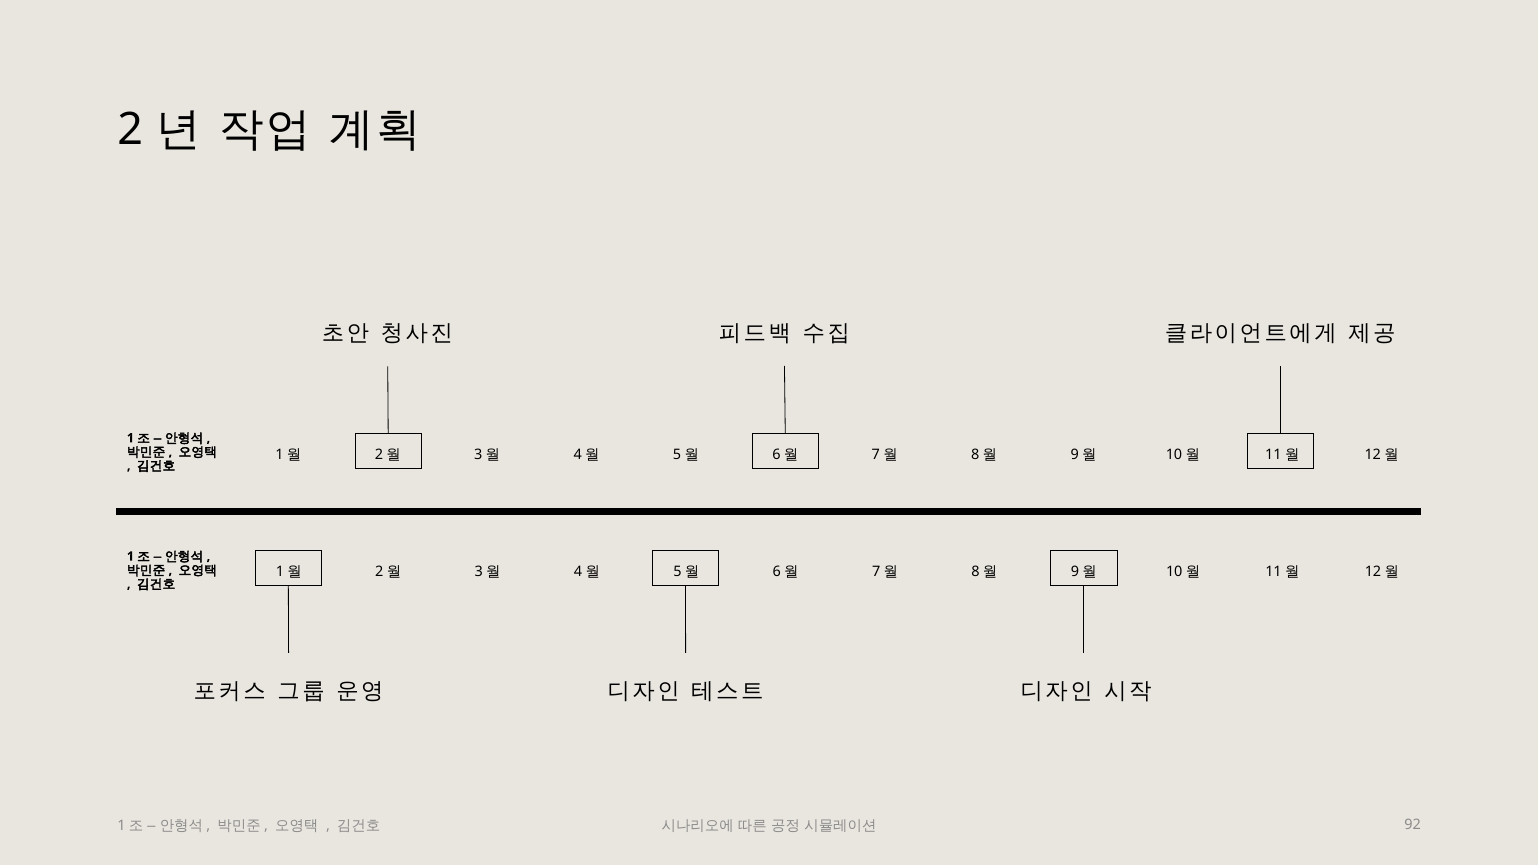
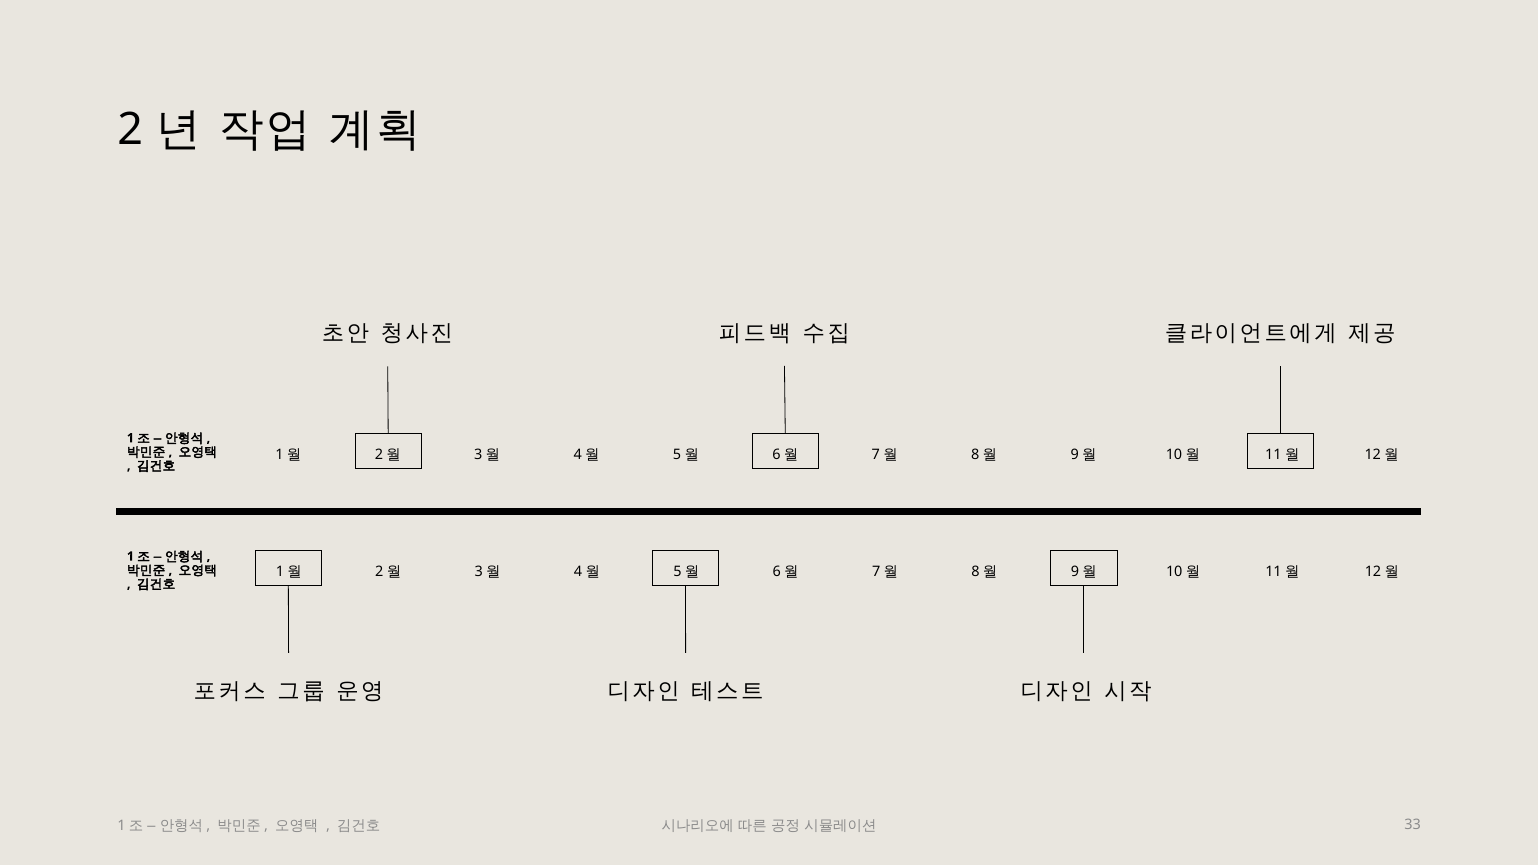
92: 92 -> 33
